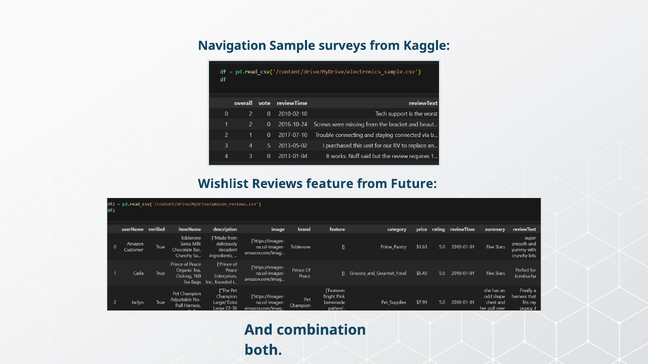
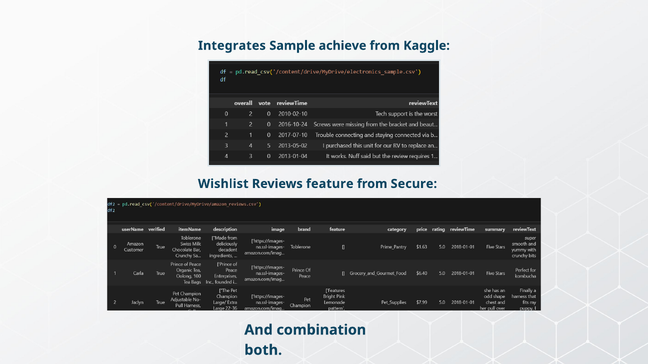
Navigation: Navigation -> Integrates
surveys: surveys -> achieve
Future: Future -> Secure
